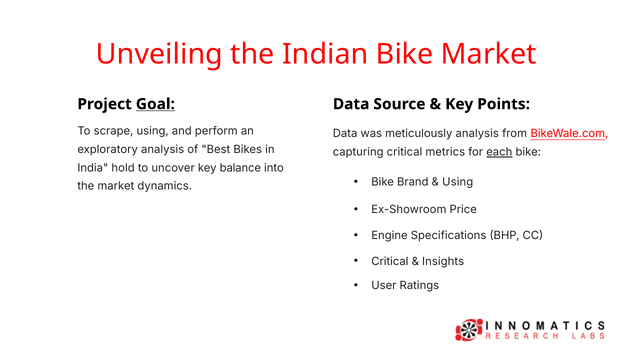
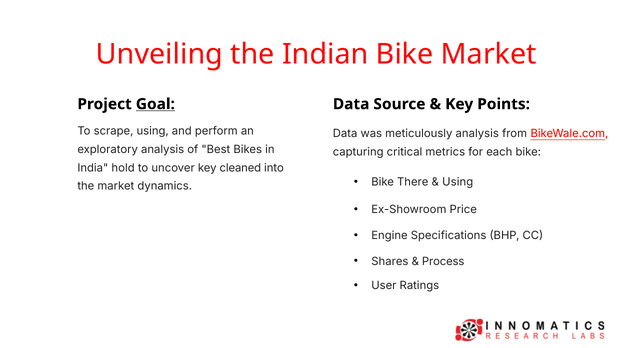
each underline: present -> none
balance: balance -> cleaned
Brand: Brand -> There
Critical at (390, 262): Critical -> Shares
Insights: Insights -> Process
